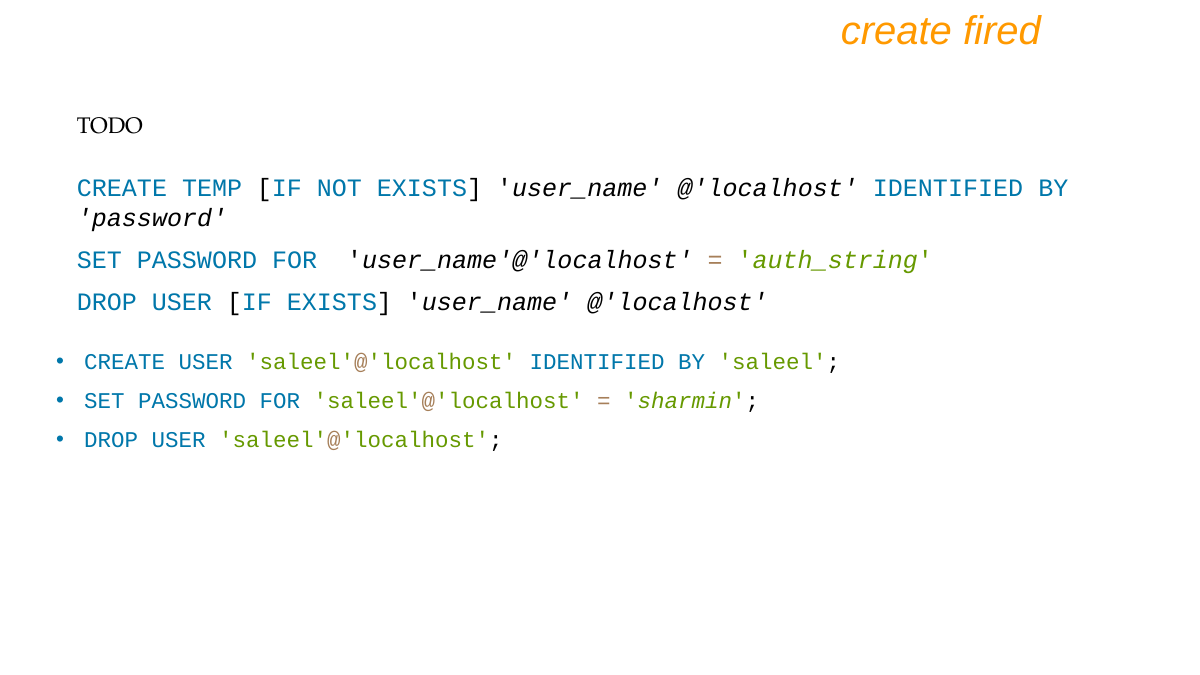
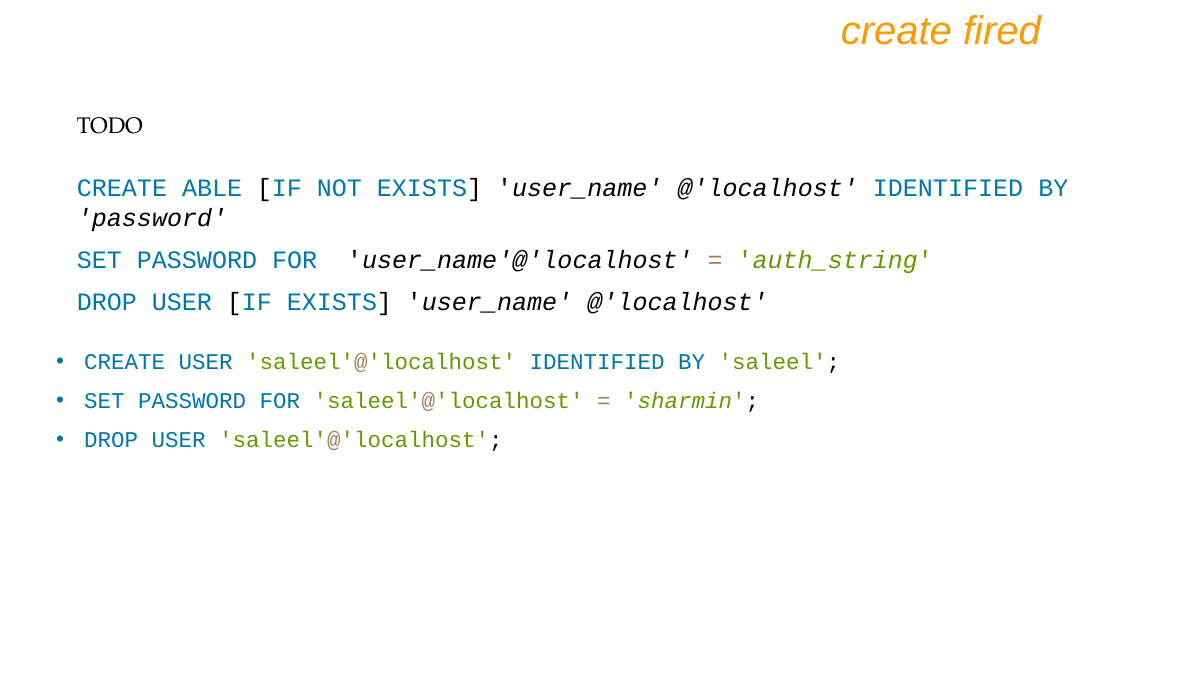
TEMP: TEMP -> ABLE
